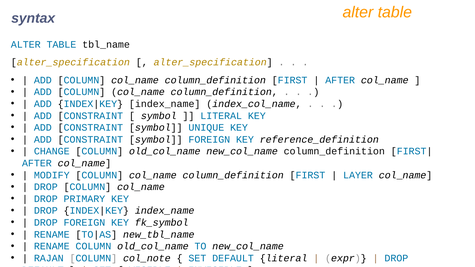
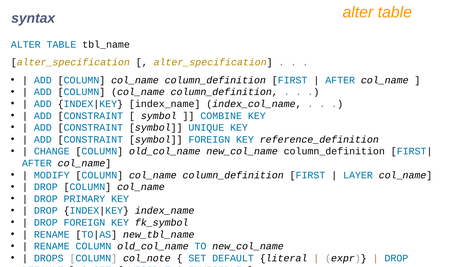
LITERAL at (221, 116): LITERAL -> COMBINE
RAJAN: RAJAN -> DROPS
